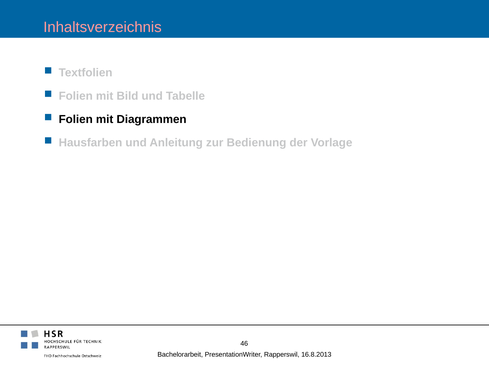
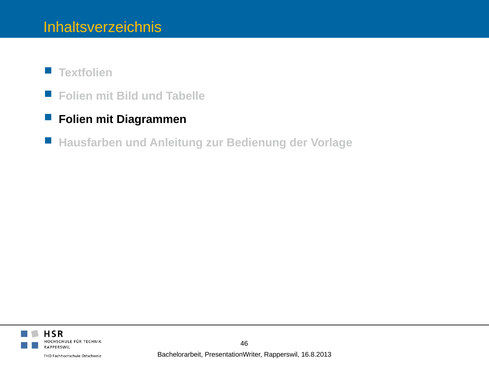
Inhaltsverzeichnis colour: pink -> yellow
